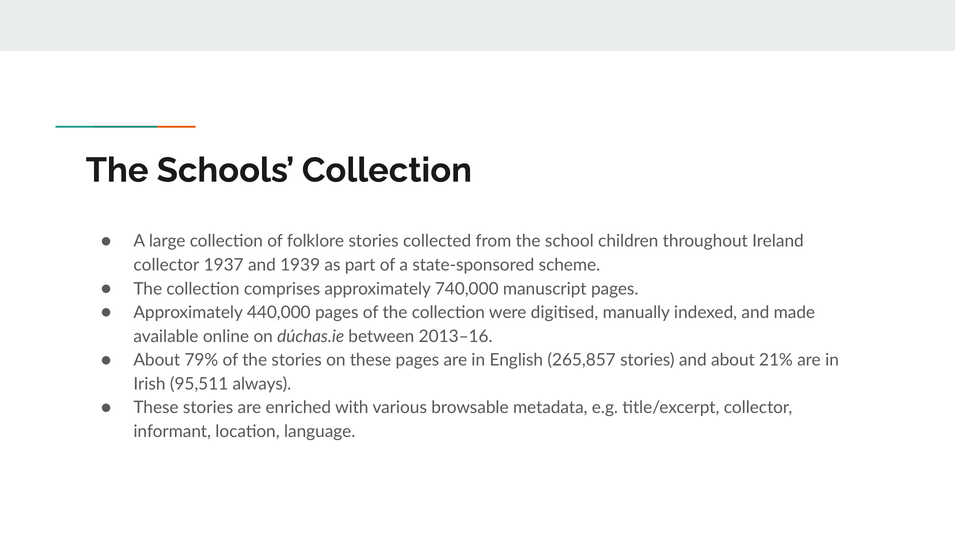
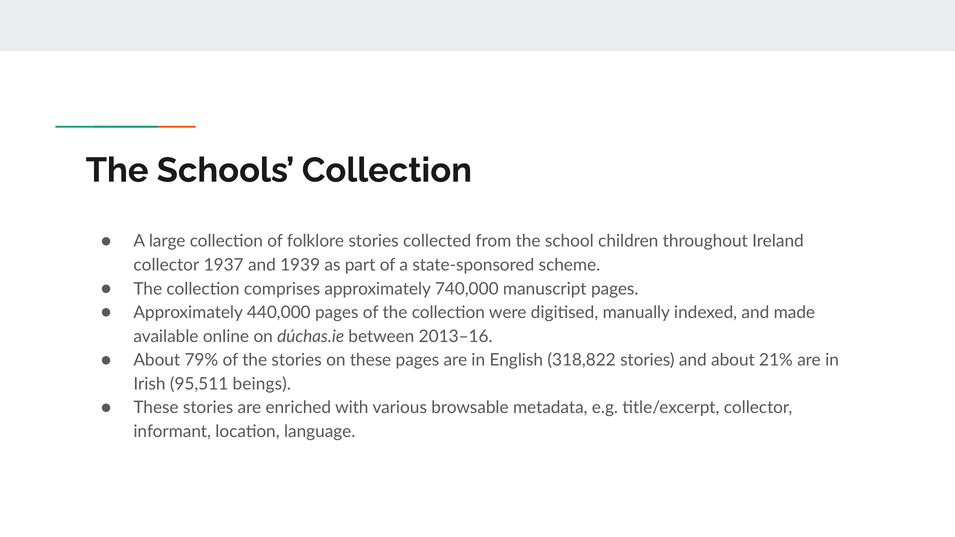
265,857: 265,857 -> 318,822
always: always -> beings
